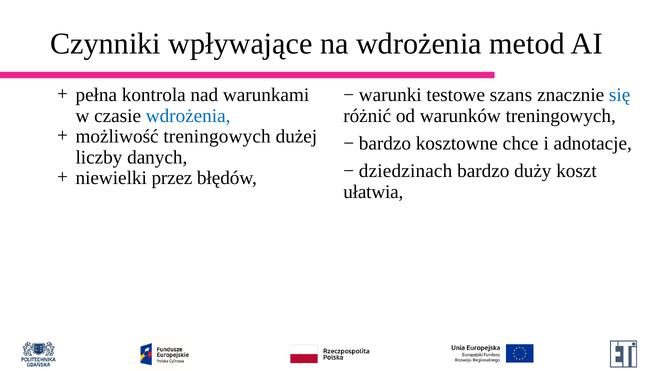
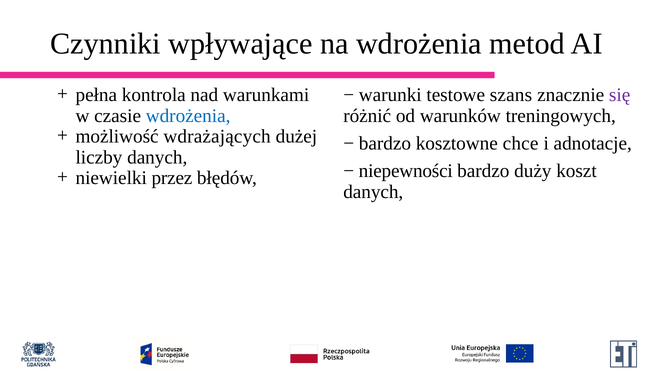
się colour: blue -> purple
możliwość treningowych: treningowych -> wdrażających
dziedzinach: dziedzinach -> niepewności
ułatwia at (373, 191): ułatwia -> danych
